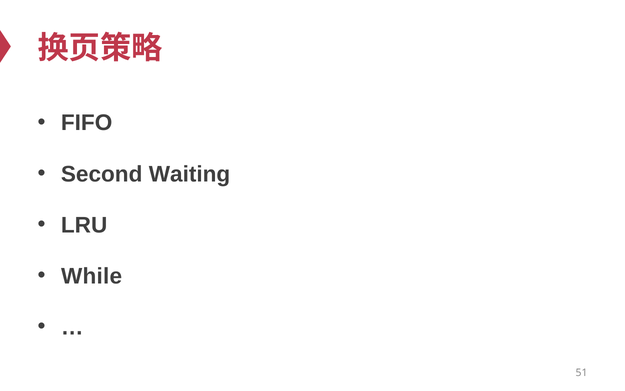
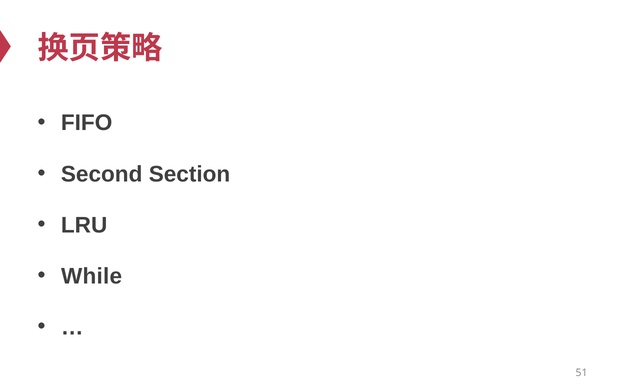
Waiting: Waiting -> Section
